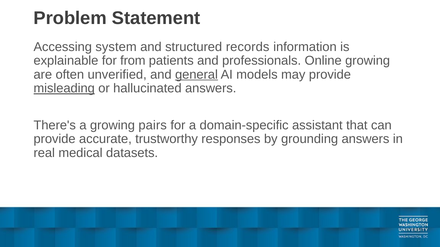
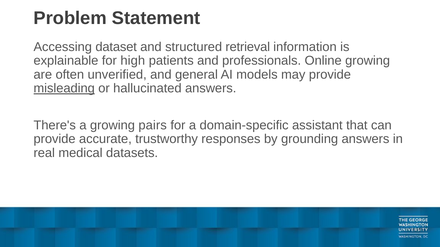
system: system -> dataset
records: records -> retrieval
from: from -> high
general underline: present -> none
